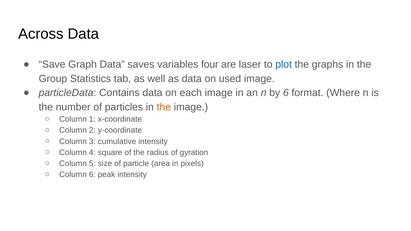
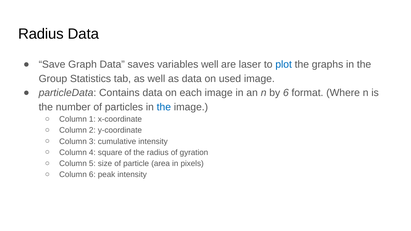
Across at (41, 34): Across -> Radius
variables four: four -> well
the at (164, 107) colour: orange -> blue
